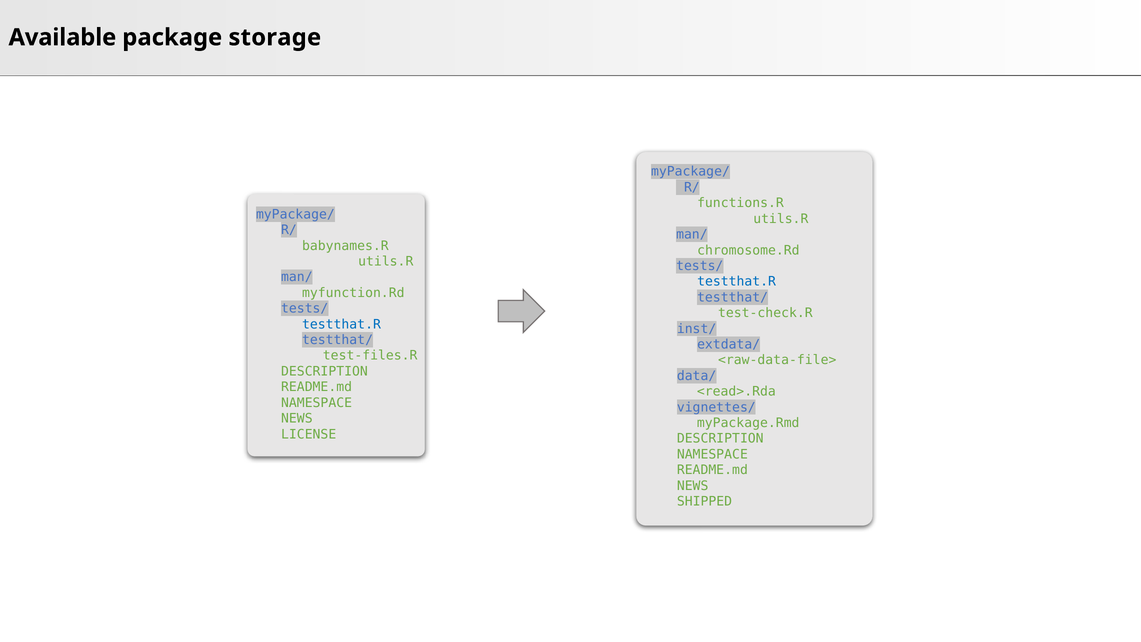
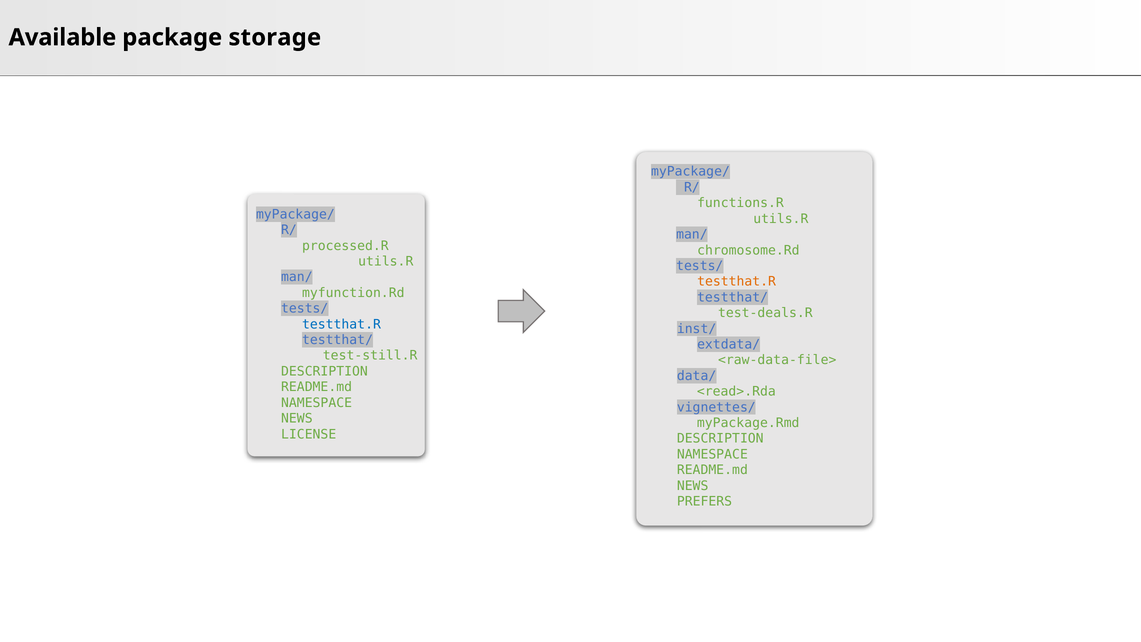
babynames.R: babynames.R -> processed.R
testthat.R at (737, 282) colour: blue -> orange
test-check.R: test-check.R -> test-deals.R
test-files.R: test-files.R -> test-still.R
SHIPPED: SHIPPED -> PREFERS
